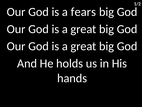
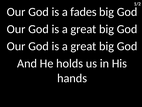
fears: fears -> fades
